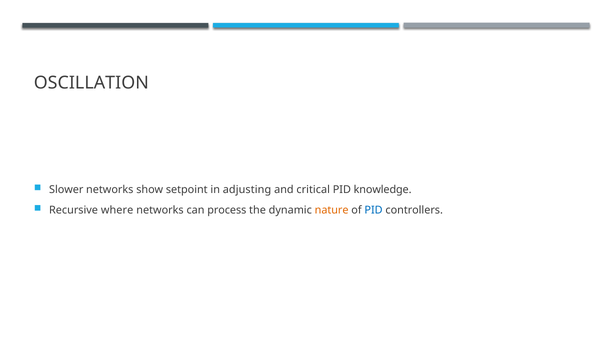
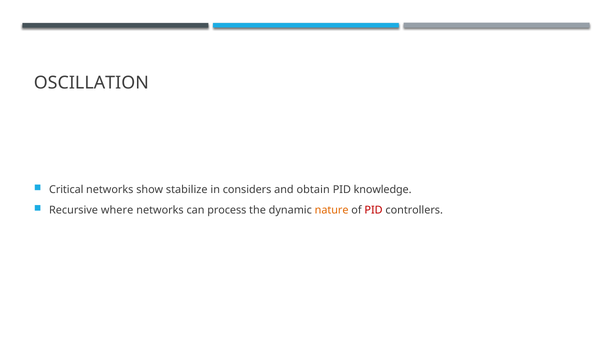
Slower: Slower -> Critical
setpoint: setpoint -> stabilize
adjusting: adjusting -> considers
critical: critical -> obtain
PID at (374, 210) colour: blue -> red
